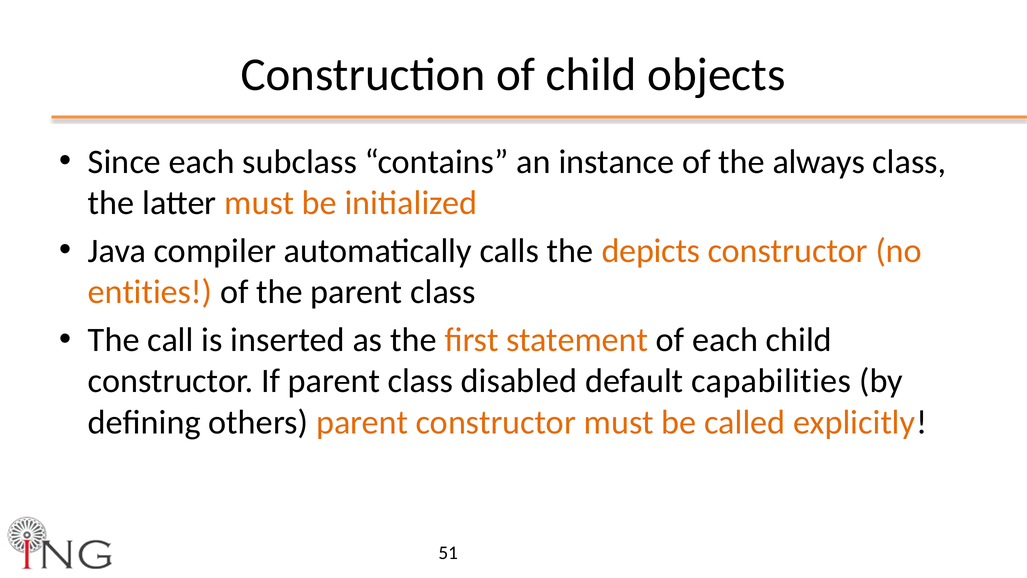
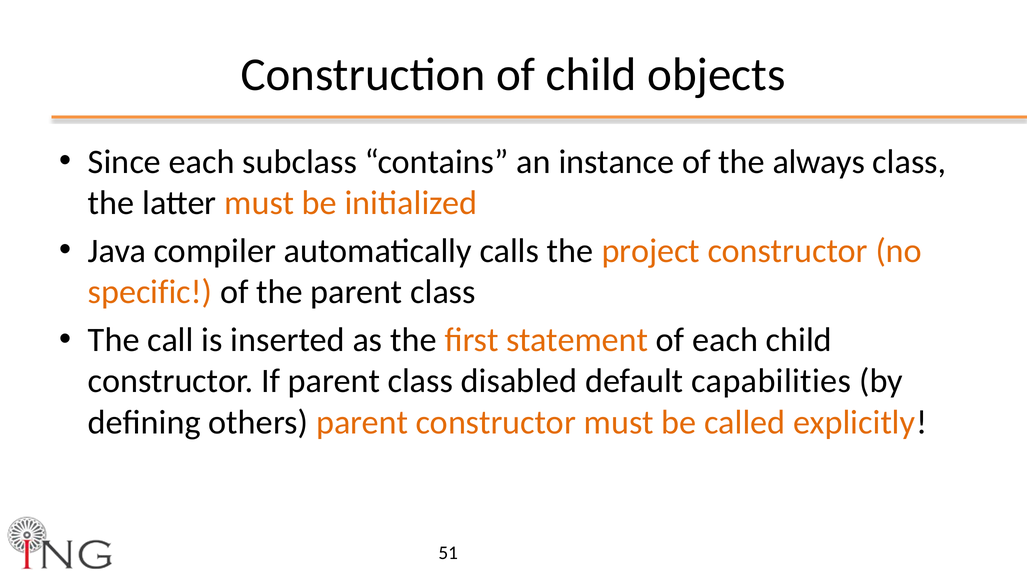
depicts: depicts -> project
entities: entities -> specific
